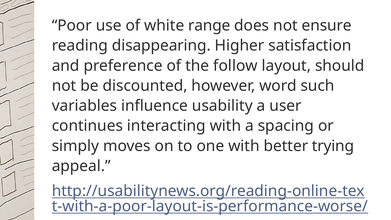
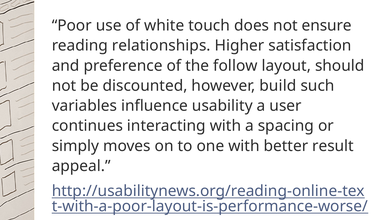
range: range -> touch
disappearing: disappearing -> relationships
word: word -> build
trying: trying -> result
